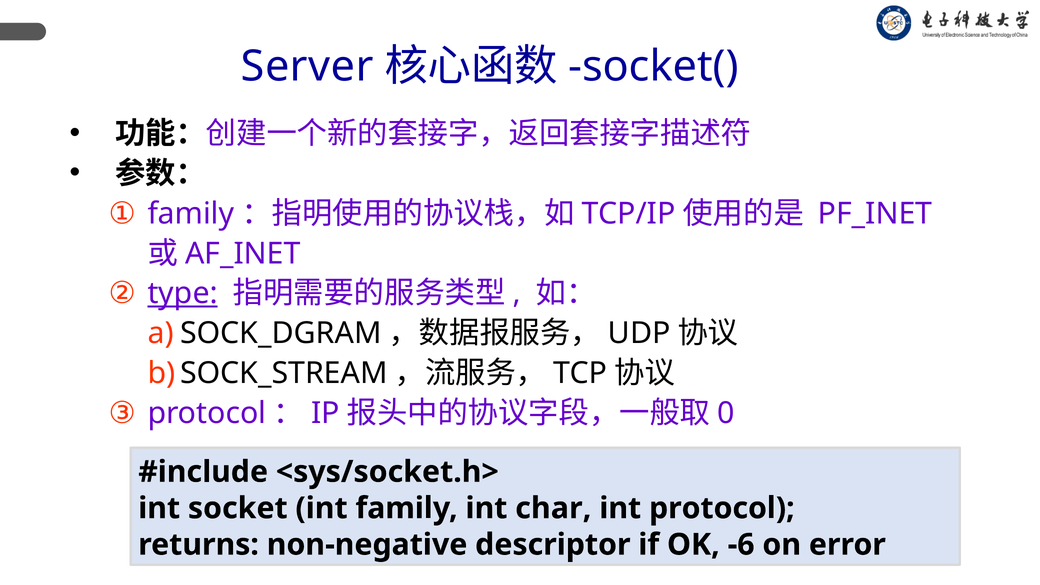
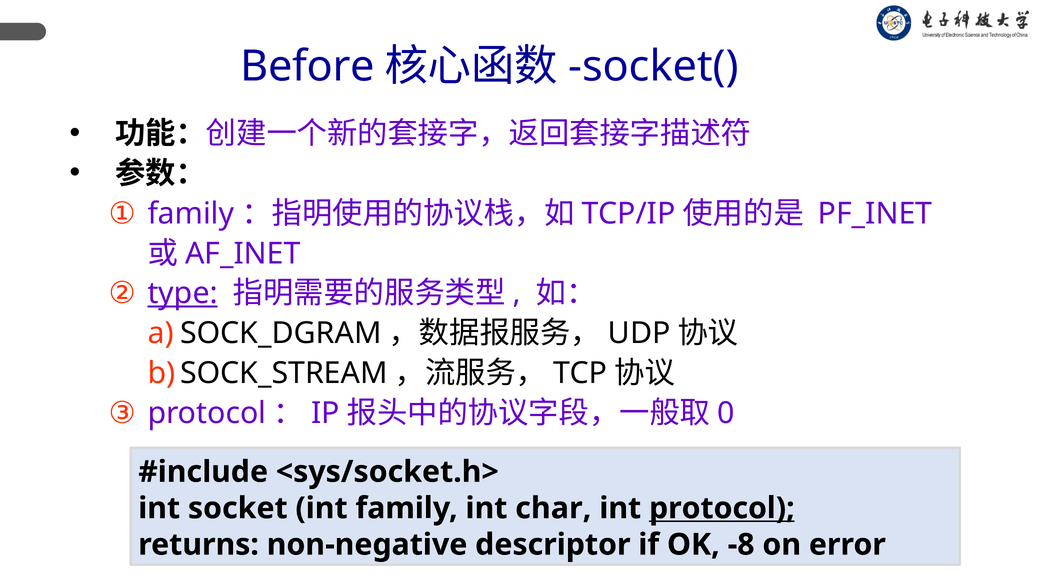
Server: Server -> Before
protocol at (722, 508) underline: none -> present
-6: -6 -> -8
